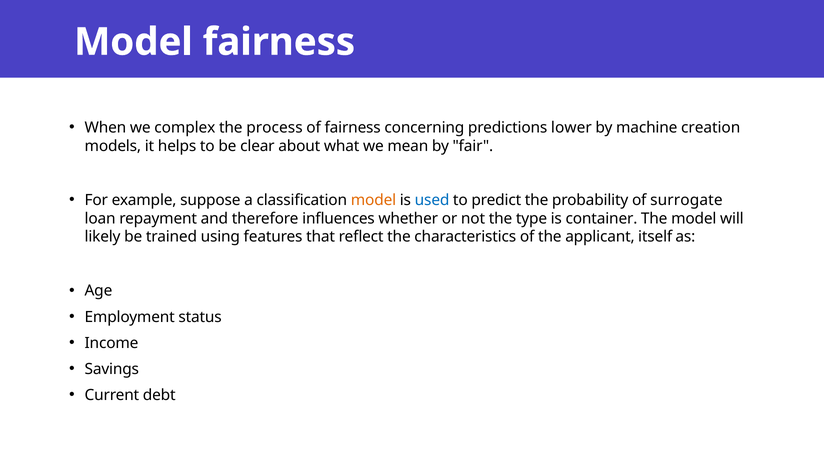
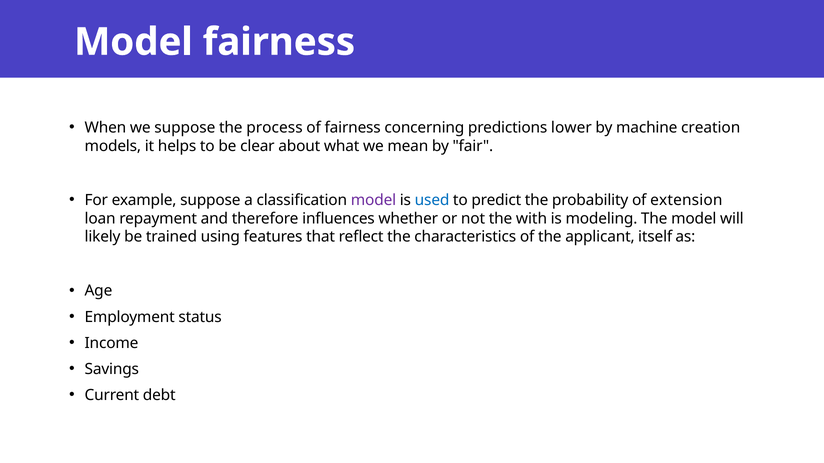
we complex: complex -> suppose
model at (374, 200) colour: orange -> purple
surrogate: surrogate -> extension
type: type -> with
container: container -> modeling
